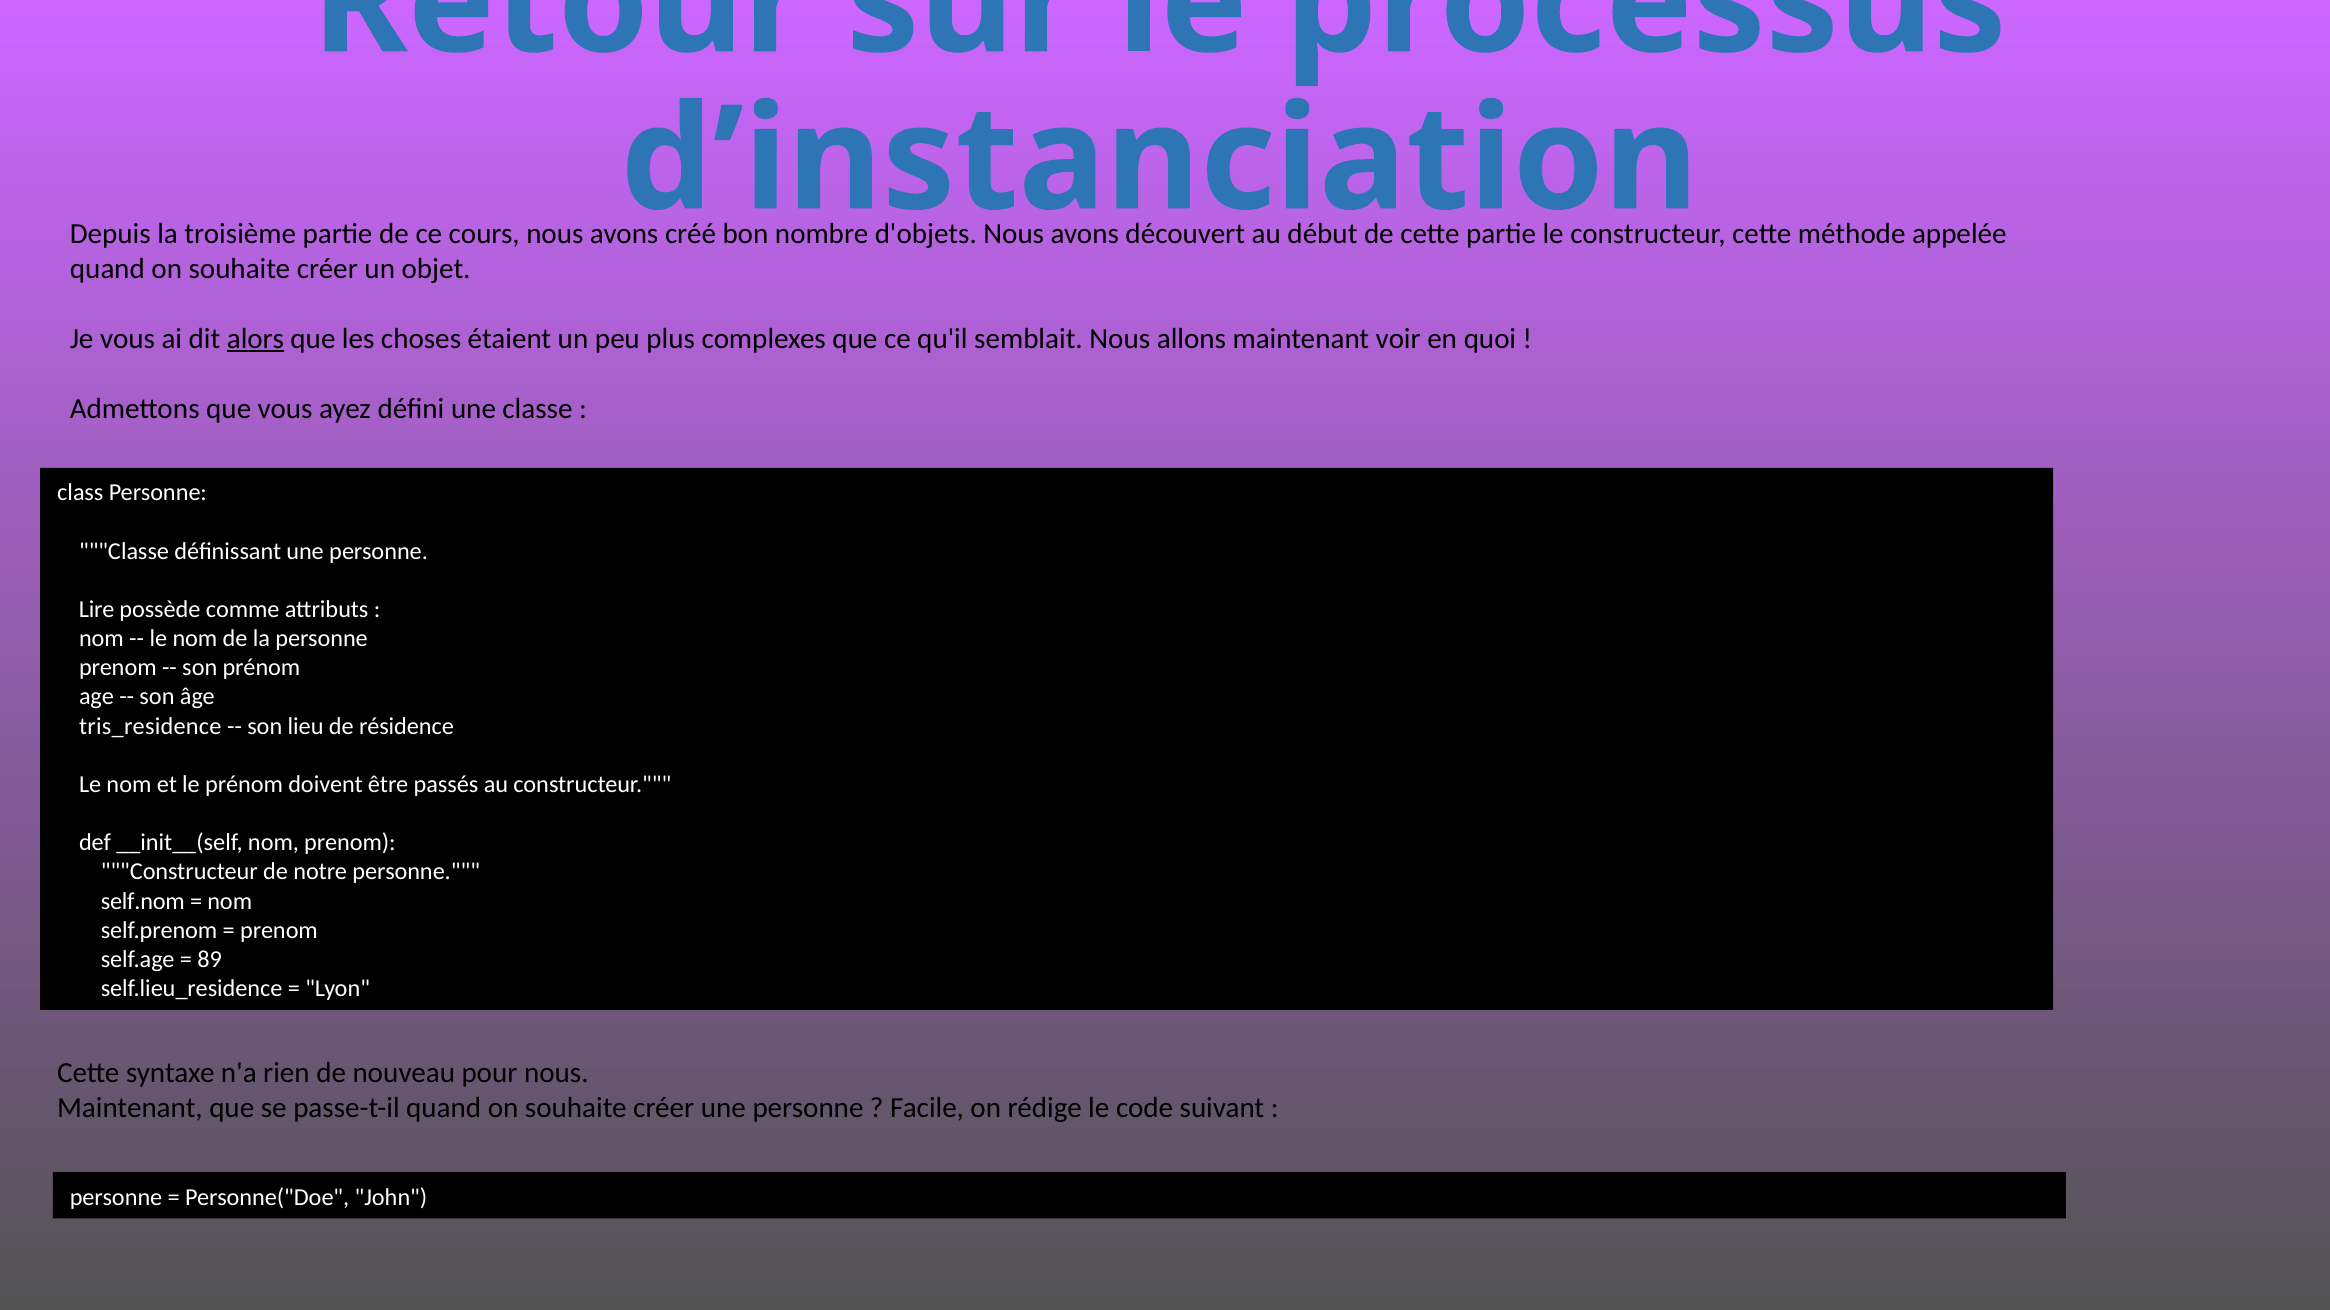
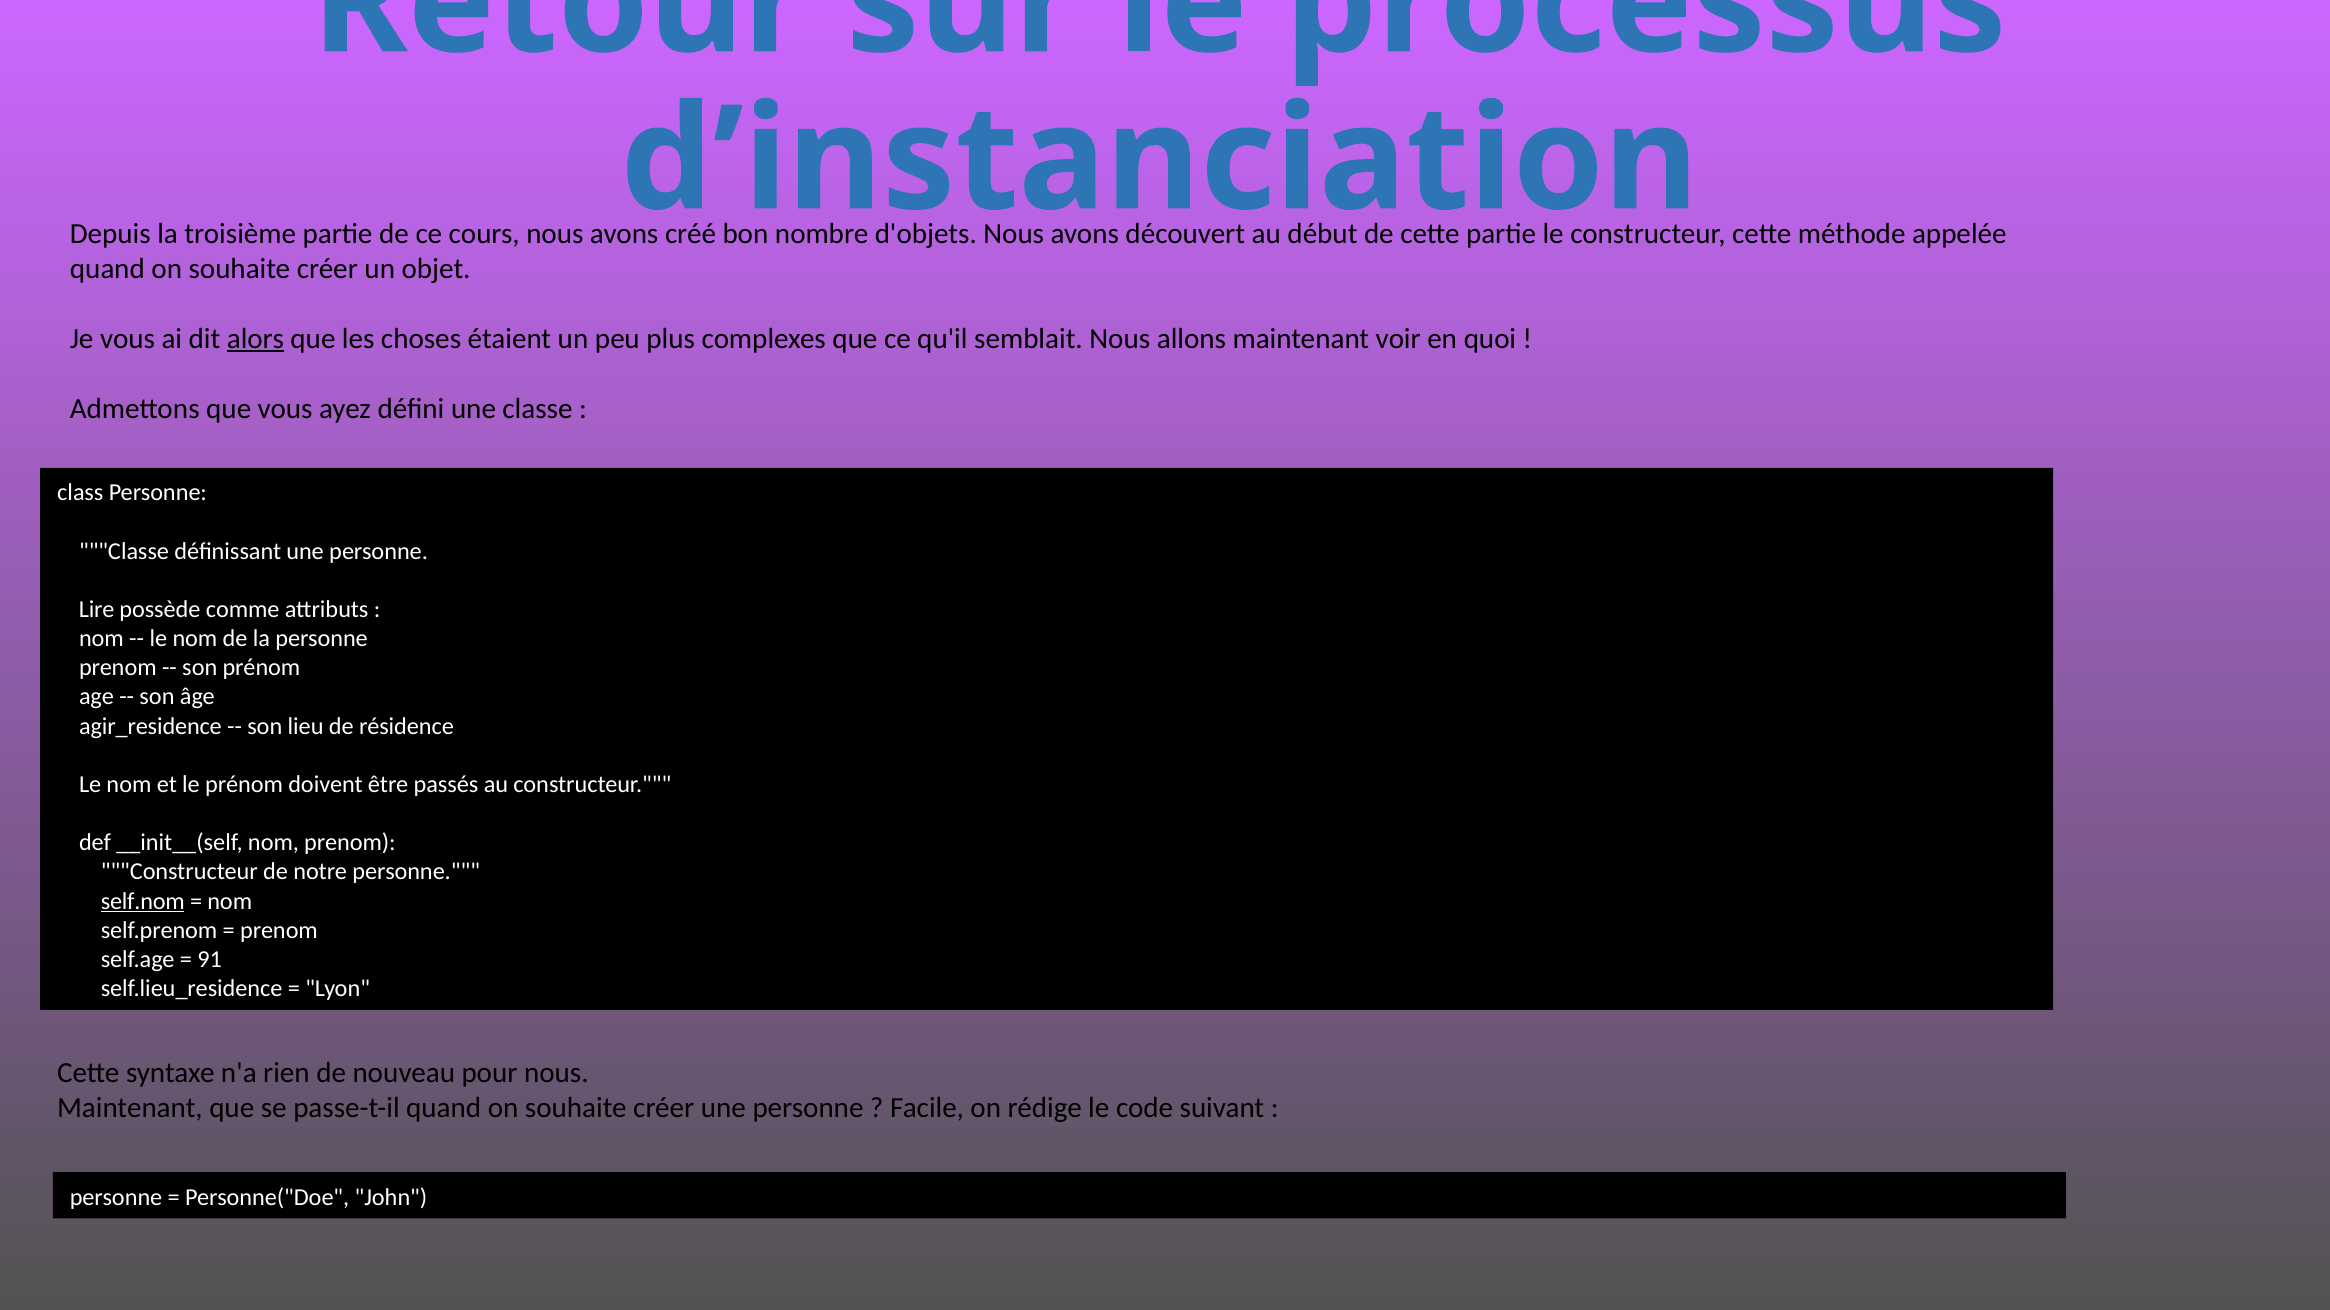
tris_residence: tris_residence -> agir_residence
self.nom underline: none -> present
89: 89 -> 91
